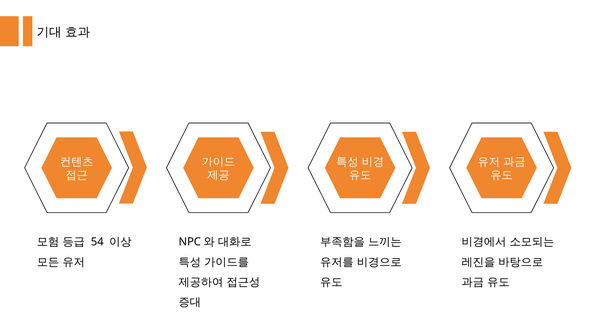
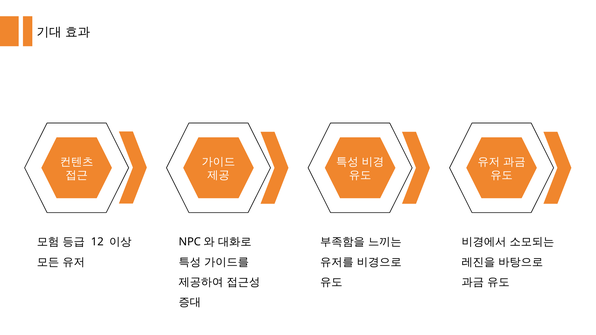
54: 54 -> 12
